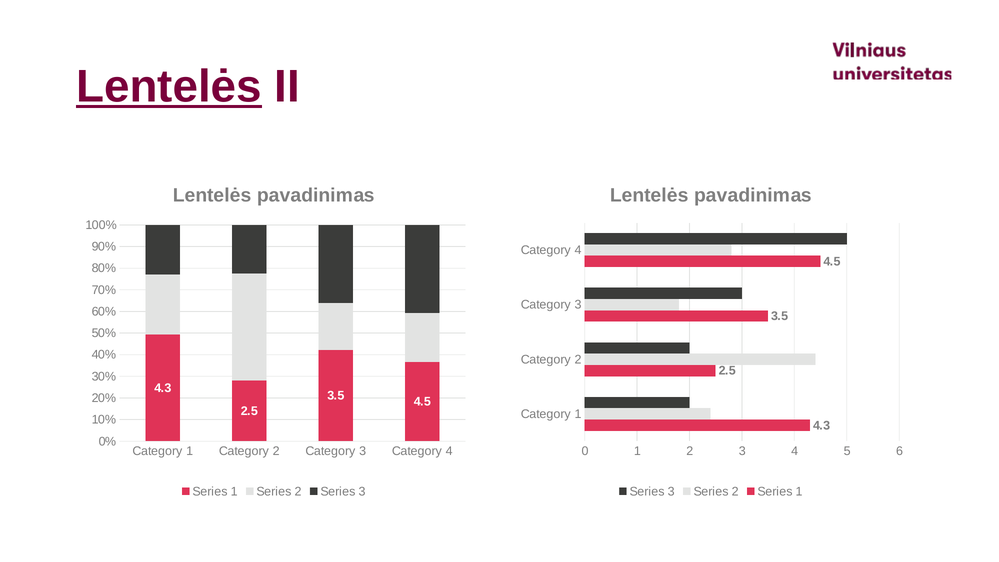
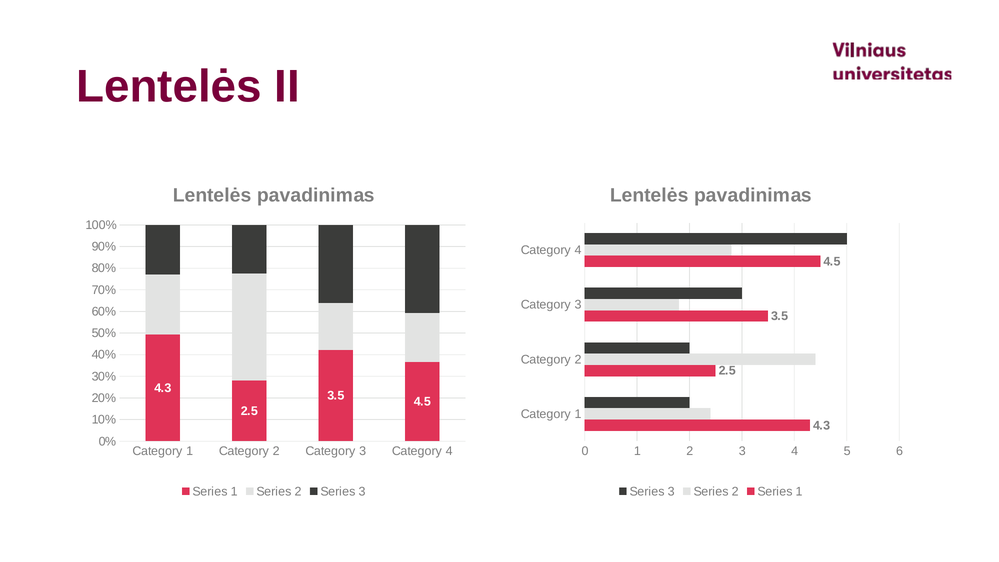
Lentelės at (169, 87) underline: present -> none
